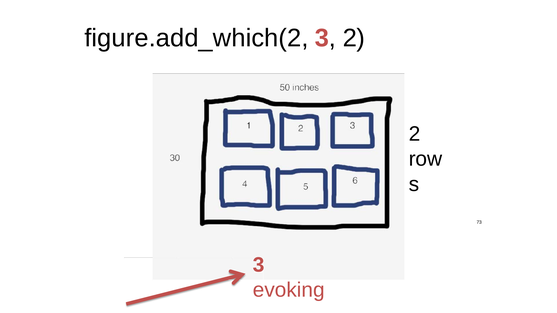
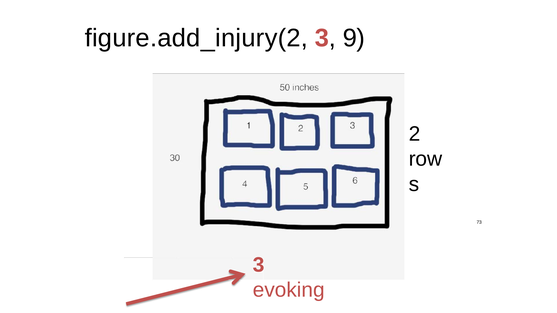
figure.add_which(2: figure.add_which(2 -> figure.add_injury(2
3 2: 2 -> 9
